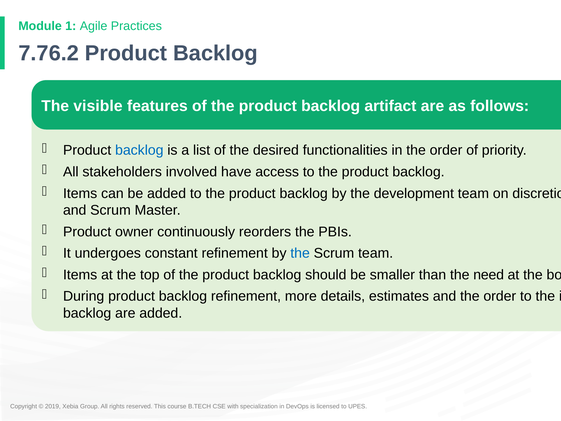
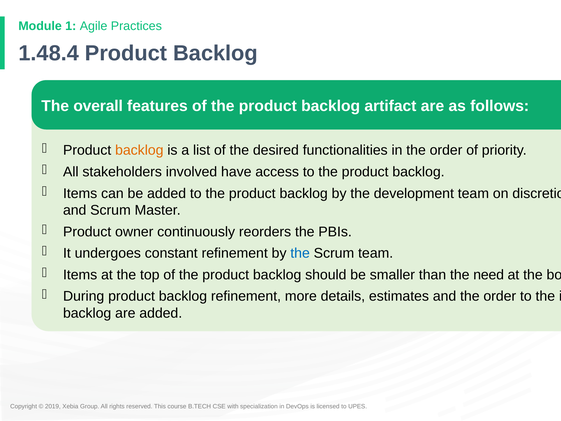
7.76.2: 7.76.2 -> 1.48.4
visible: visible -> overall
backlog at (139, 150) colour: blue -> orange
